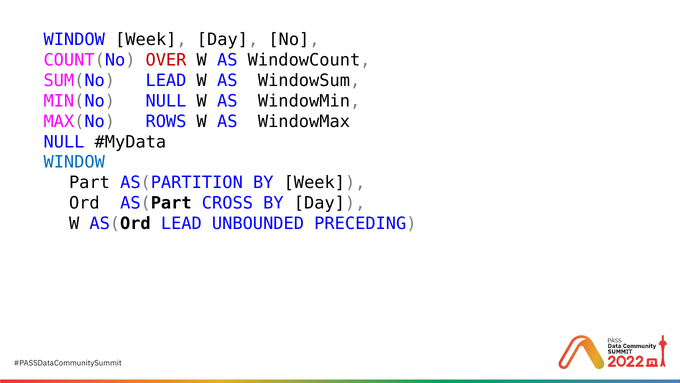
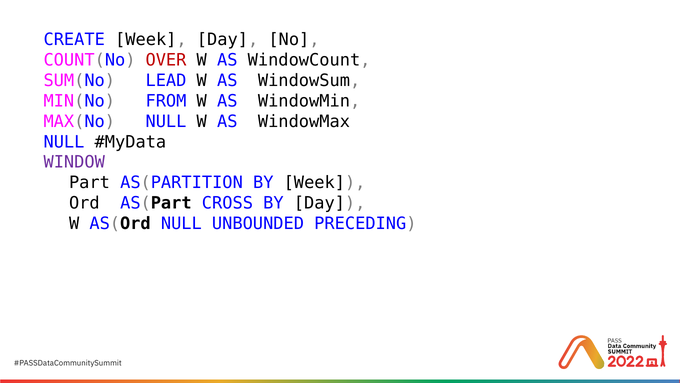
WINDOW at (74, 40): WINDOW -> CREATE
MIN(No NULL: NULL -> FROM
MAX(No ROWS: ROWS -> NULL
WINDOW at (74, 162) colour: blue -> purple
AS(Ord LEAD: LEAD -> NULL
